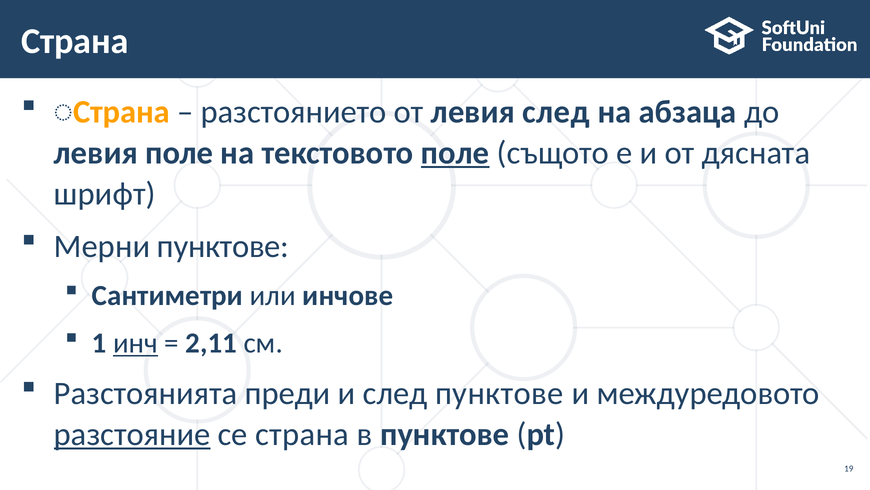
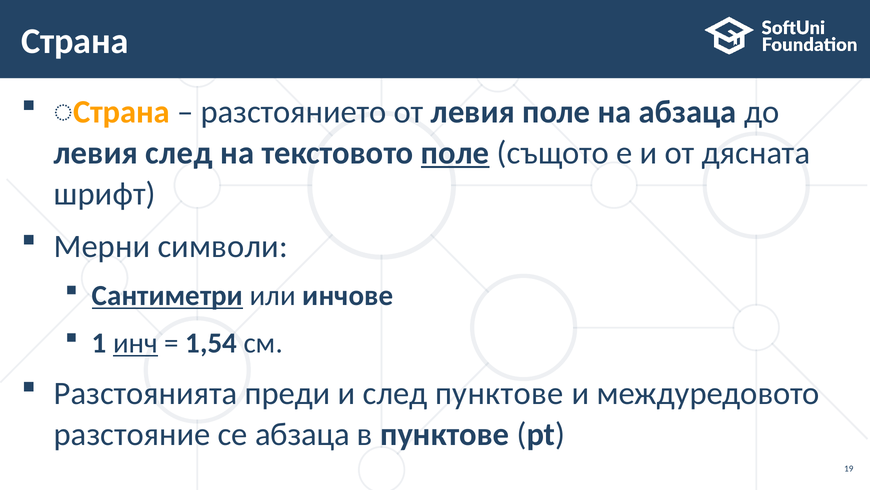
левия след: след -> поле
левия поле: поле -> след
Мерни пунктове: пунктове -> символи
Сантиметри underline: none -> present
2,11: 2,11 -> 1,54
разстояние underline: present -> none
се страна: страна -> абзаца
